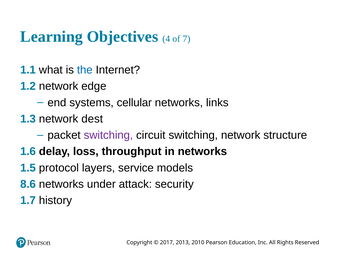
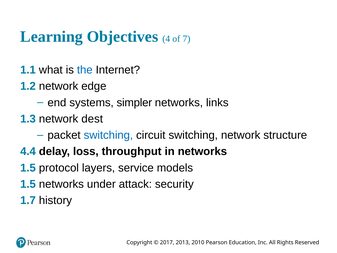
cellular: cellular -> simpler
switching at (108, 135) colour: purple -> blue
1.6: 1.6 -> 4.4
8.6 at (28, 184): 8.6 -> 1.5
